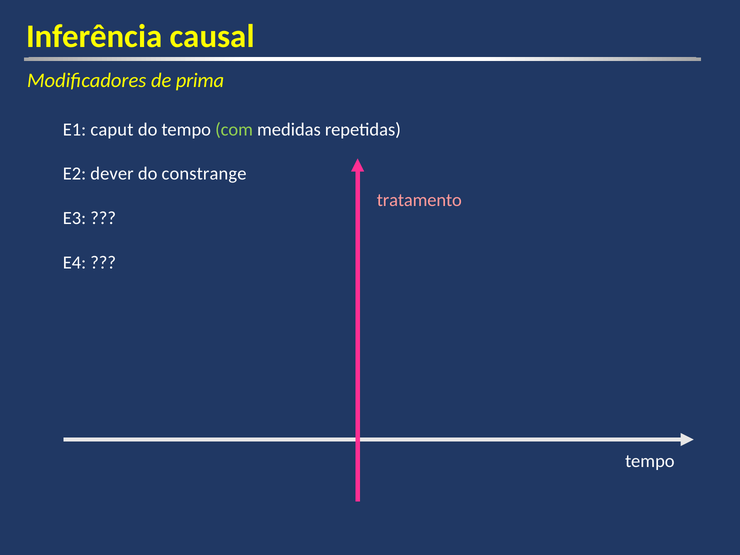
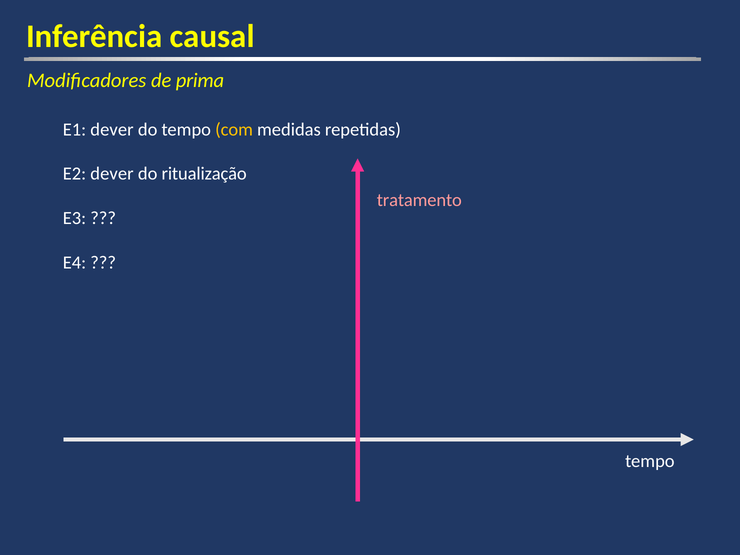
E1 caput: caput -> dever
com colour: light green -> yellow
constrange: constrange -> ritualização
